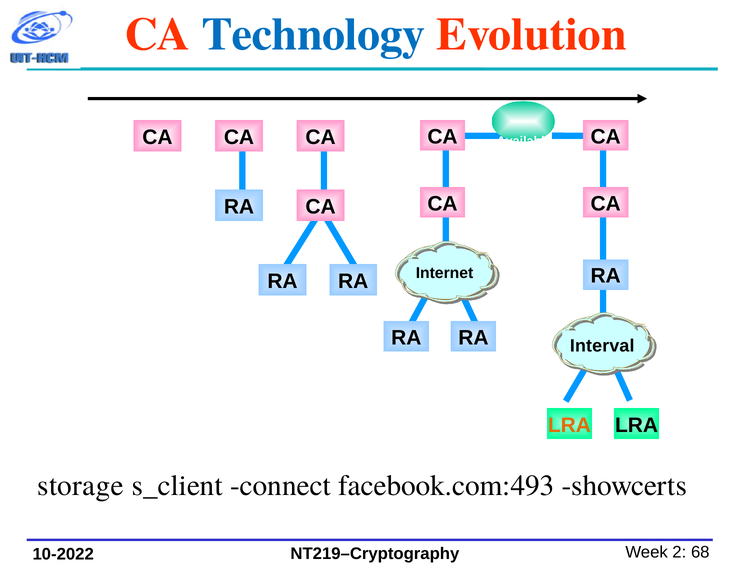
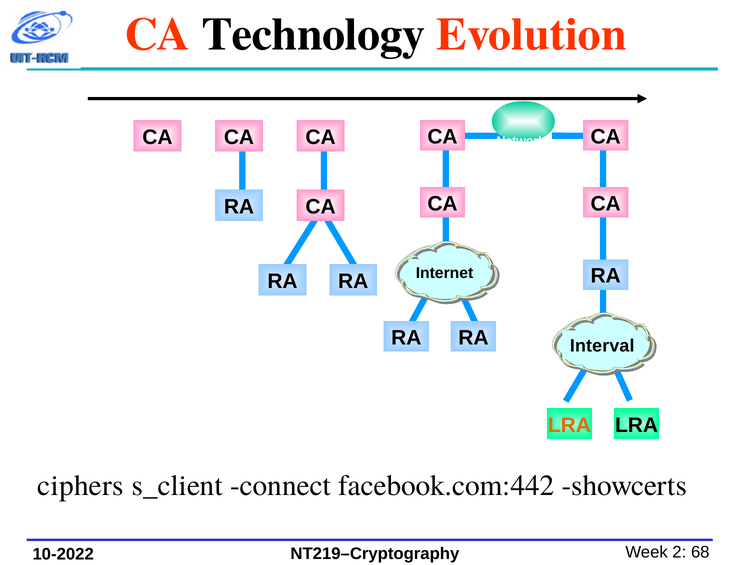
Technology colour: blue -> black
Available: Available -> Networks
storage: storage -> ciphers
facebook.com:493: facebook.com:493 -> facebook.com:442
